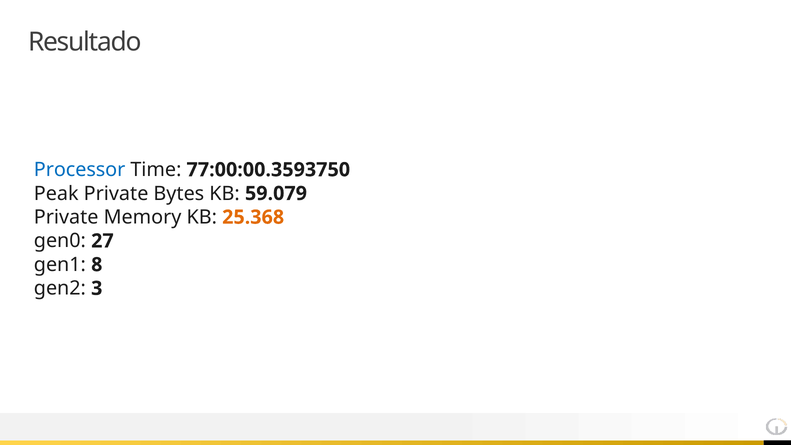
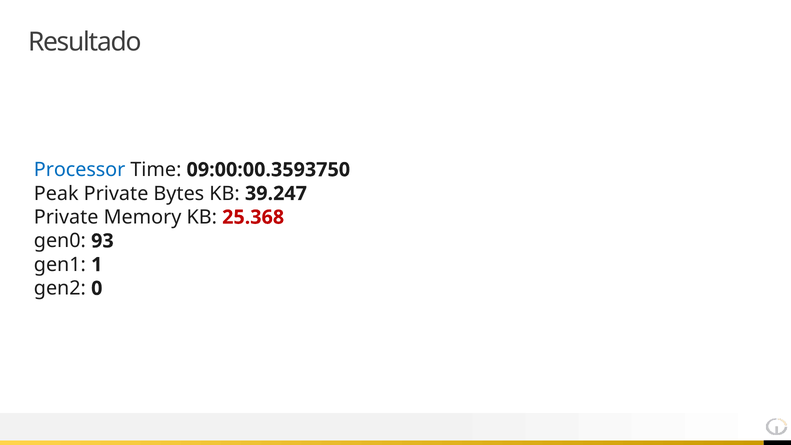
77:00:00.3593750: 77:00:00.3593750 -> 09:00:00.3593750
59.079: 59.079 -> 39.247
25.368 colour: orange -> red
27: 27 -> 93
8: 8 -> 1
3: 3 -> 0
